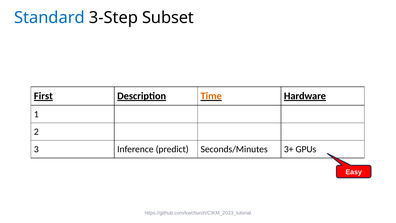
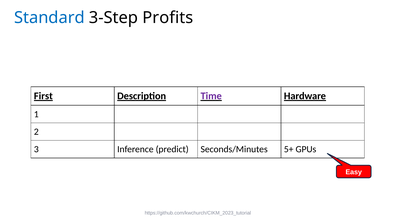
Subset: Subset -> Profits
Time colour: orange -> purple
3+: 3+ -> 5+
